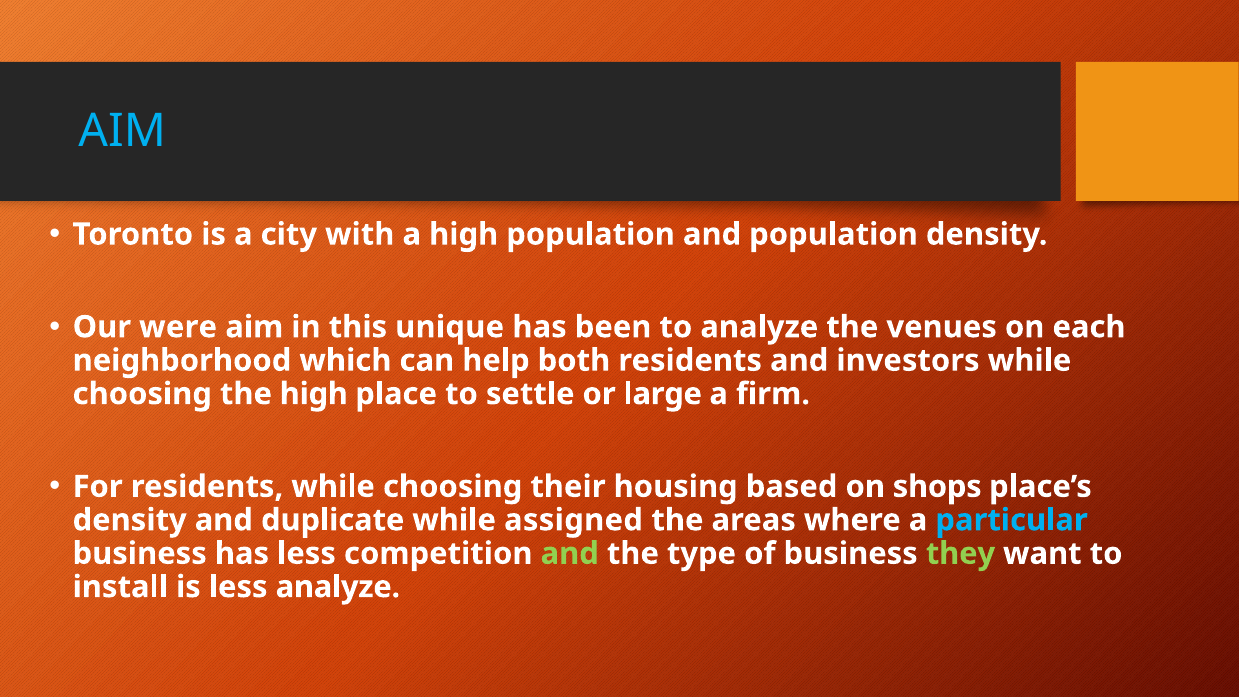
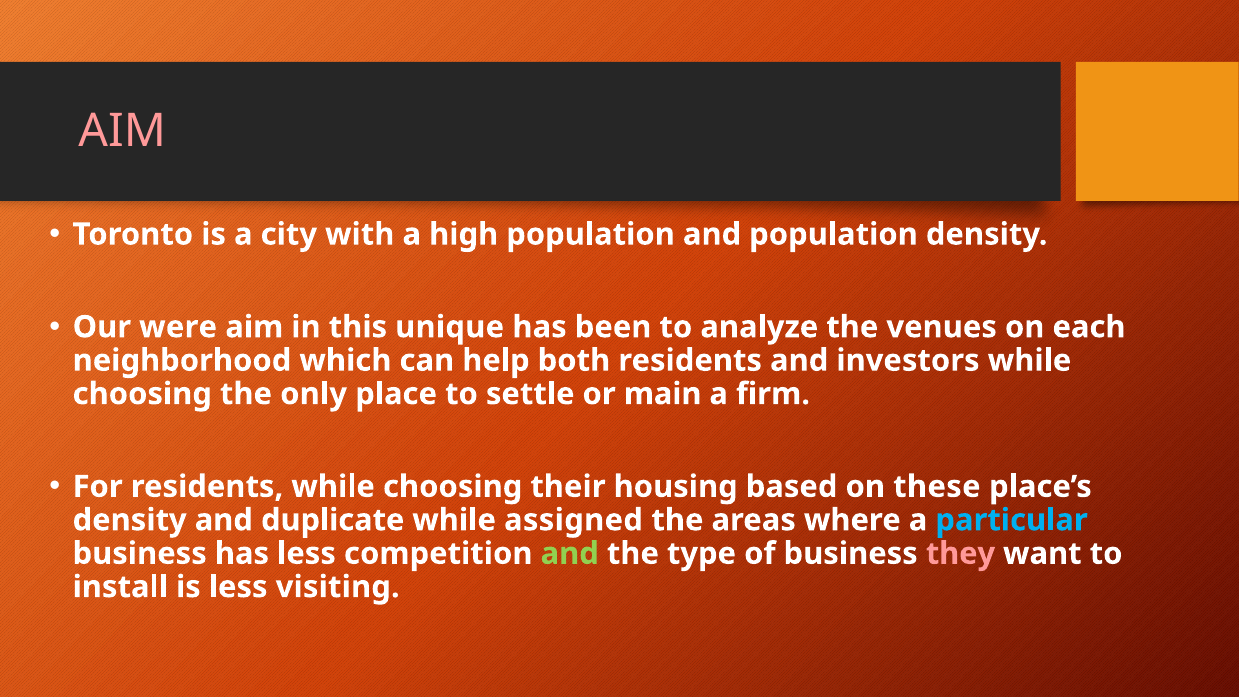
AIM at (122, 131) colour: light blue -> pink
the high: high -> only
large: large -> main
shops: shops -> these
they colour: light green -> pink
less analyze: analyze -> visiting
